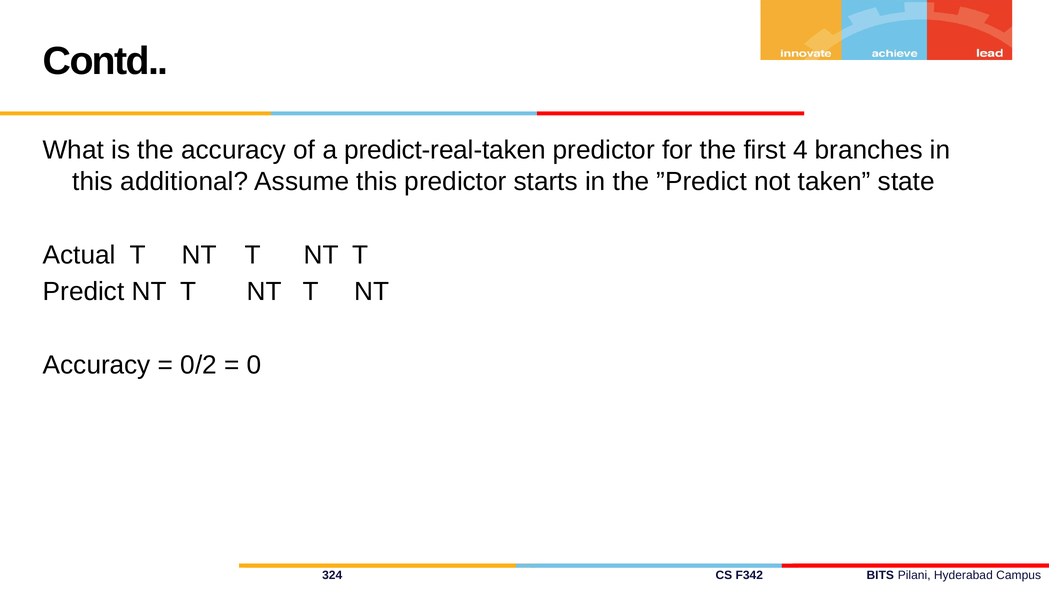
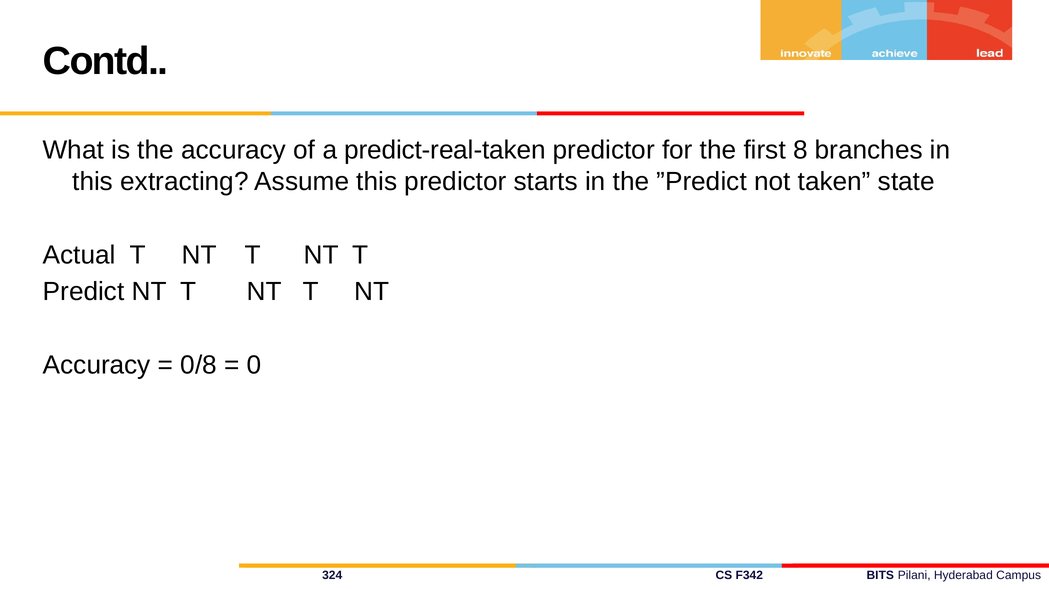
4: 4 -> 8
additional: additional -> extracting
0/2: 0/2 -> 0/8
